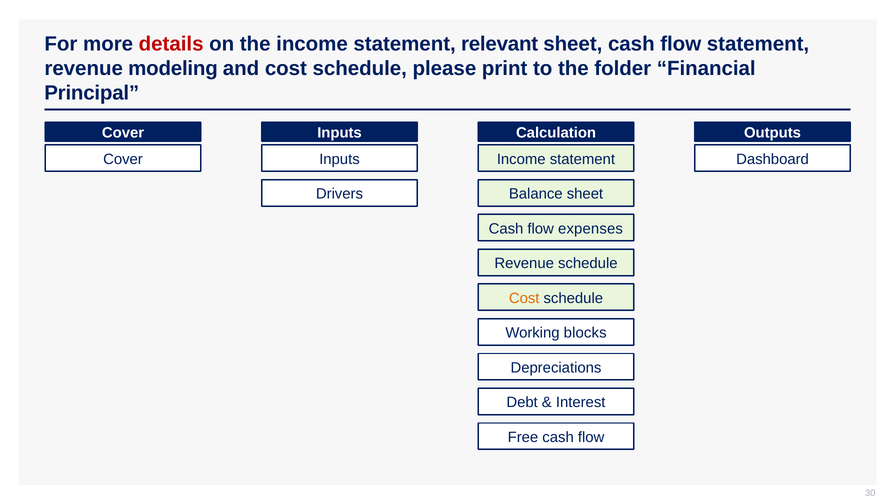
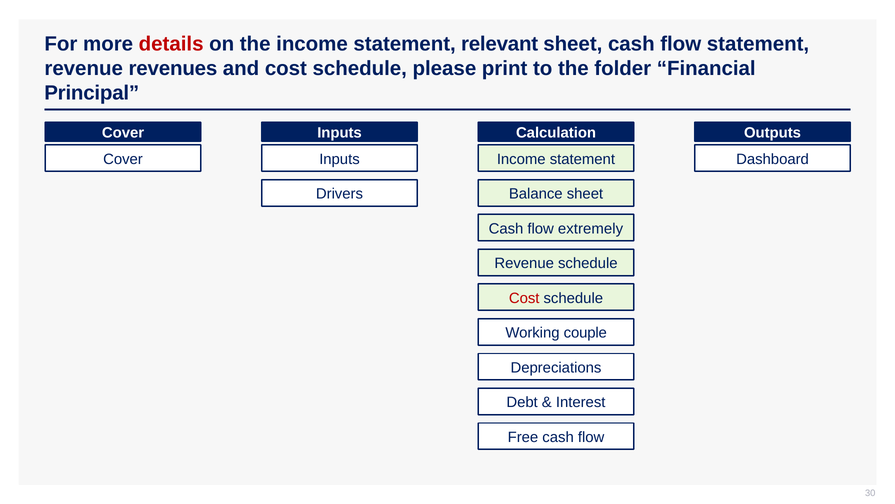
modeling: modeling -> revenues
expenses: expenses -> extremely
Cost at (524, 298) colour: orange -> red
blocks: blocks -> couple
